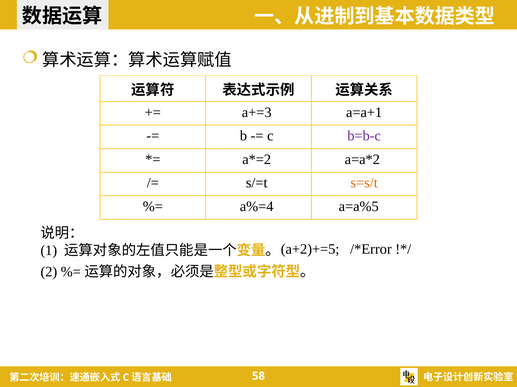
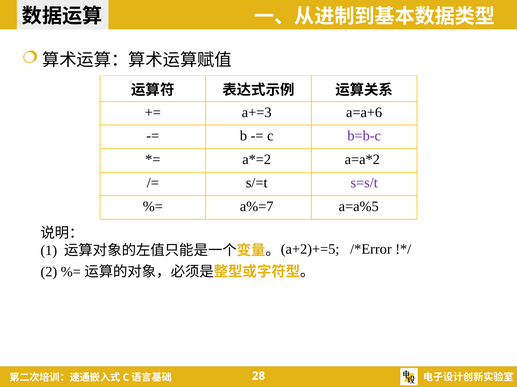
a=a+1: a=a+1 -> a=a+6
s=s/t colour: orange -> purple
a%=4: a%=4 -> a%=7
58: 58 -> 28
